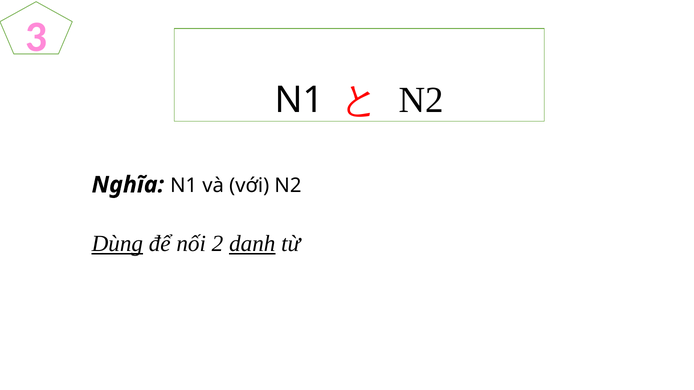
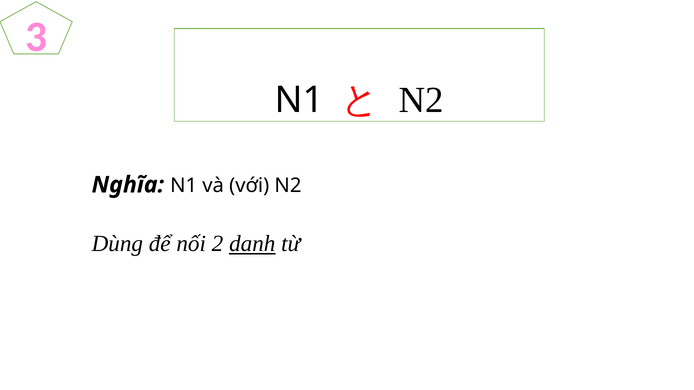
Dùng underline: present -> none
